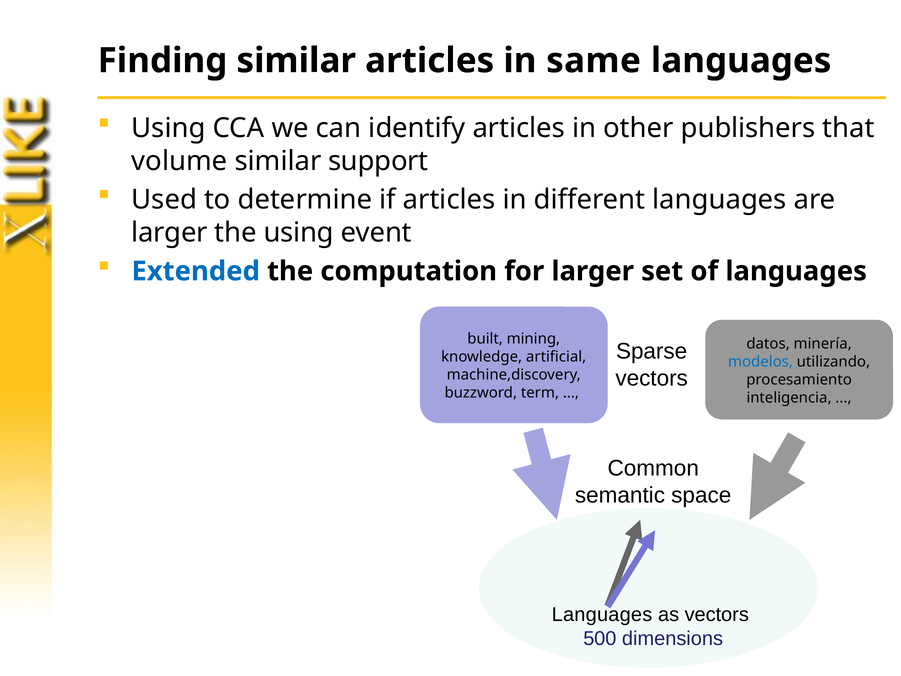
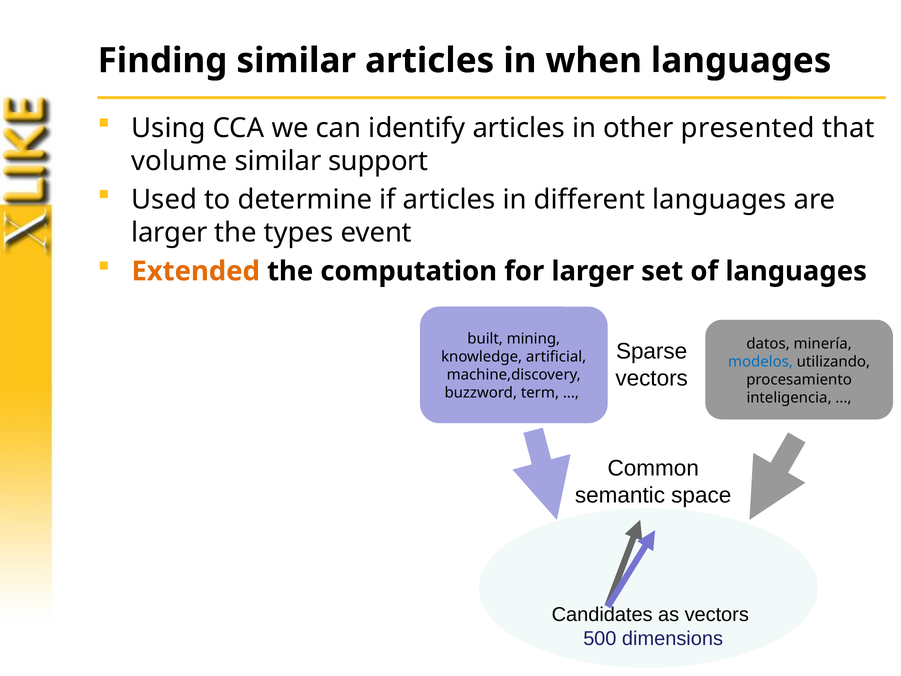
same: same -> when
publishers: publishers -> presented
the using: using -> types
Extended colour: blue -> orange
Languages at (602, 614): Languages -> Candidates
